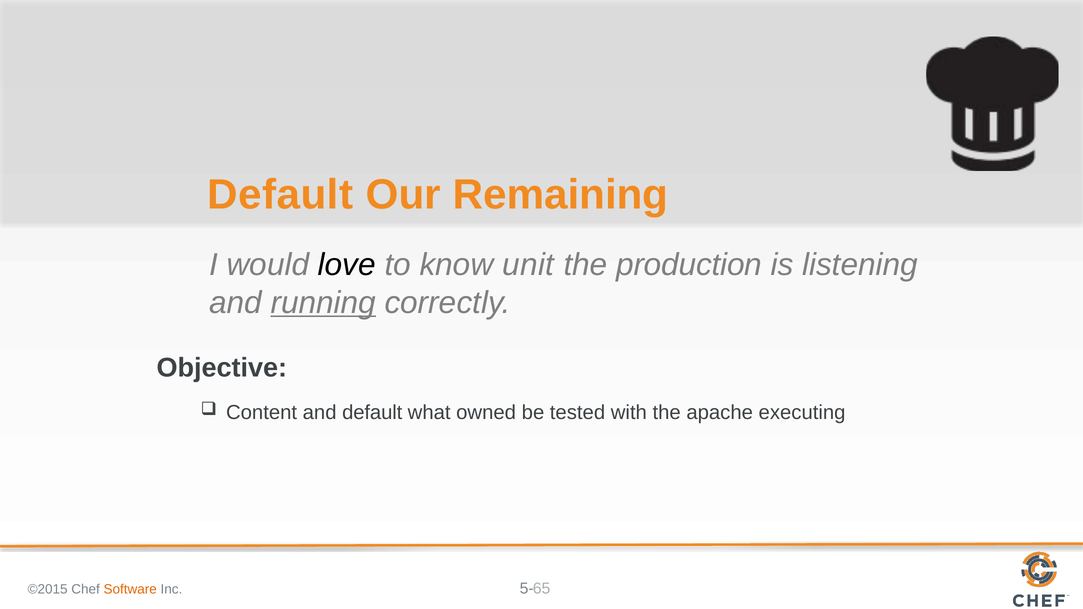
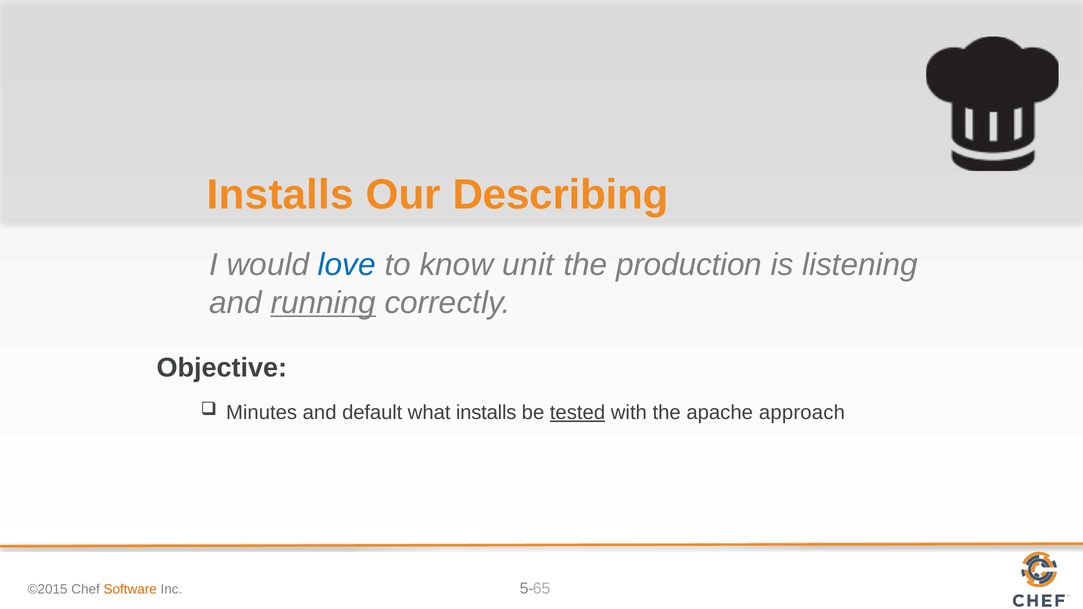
Default at (280, 195): Default -> Installs
Remaining: Remaining -> Describing
love colour: black -> blue
Content: Content -> Minutes
what owned: owned -> installs
tested underline: none -> present
executing: executing -> approach
